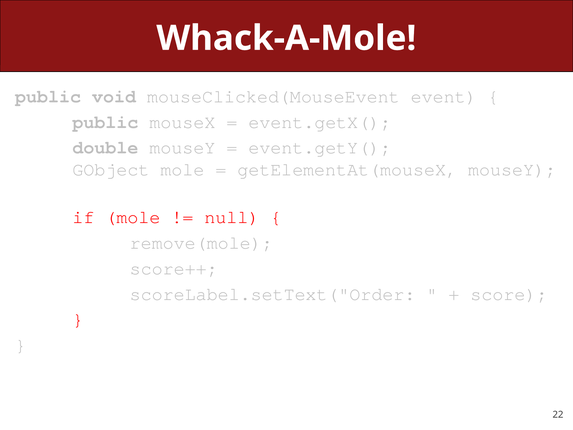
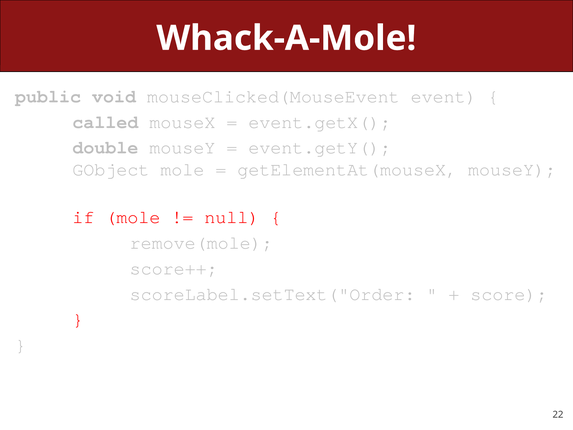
public at (106, 122): public -> called
